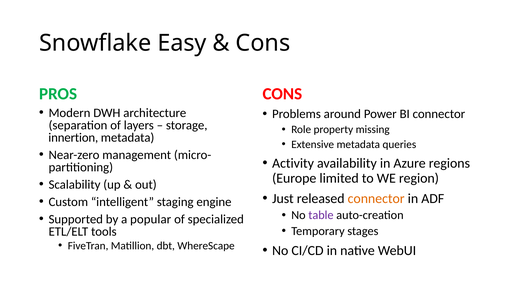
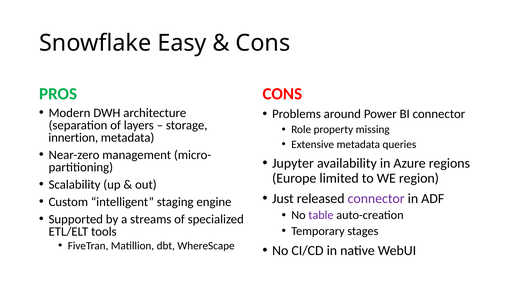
Activity: Activity -> Jupyter
connector at (376, 198) colour: orange -> purple
popular: popular -> streams
